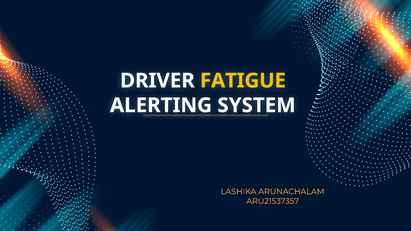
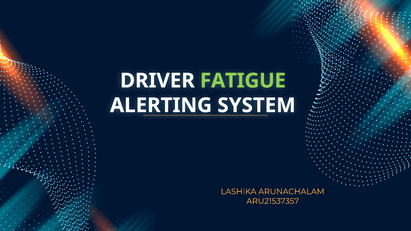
FATIGUE colour: yellow -> light green
